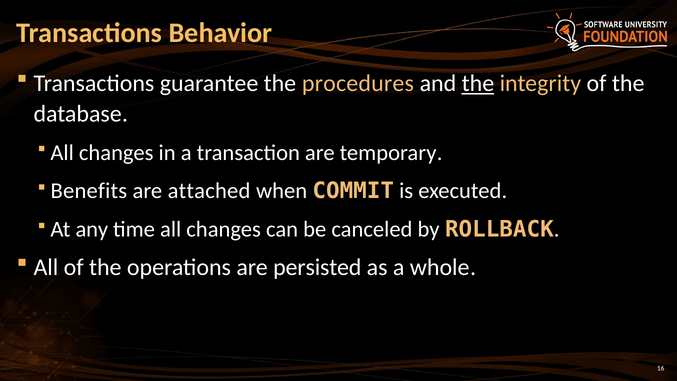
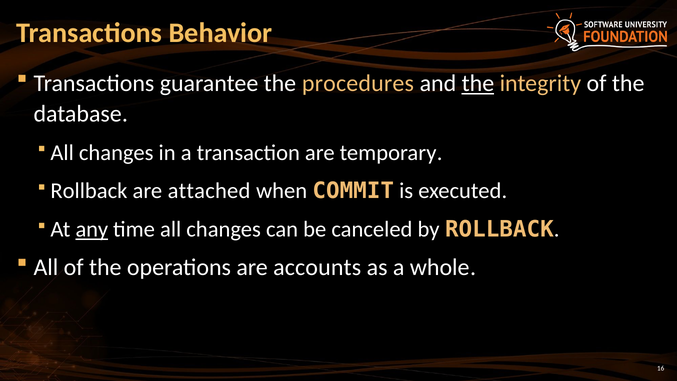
Benefits at (89, 191): Benefits -> Rollback
any underline: none -> present
persisted: persisted -> accounts
